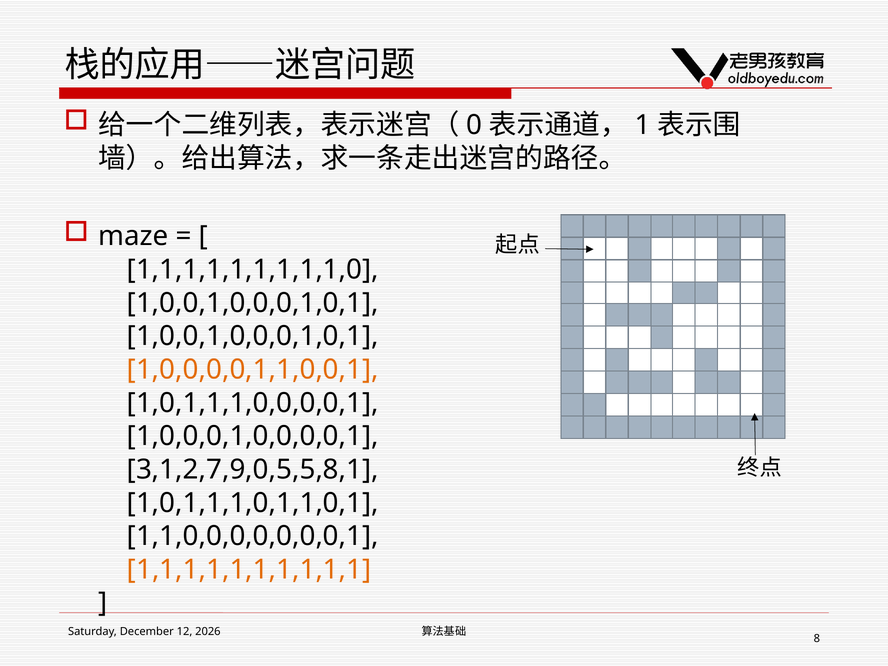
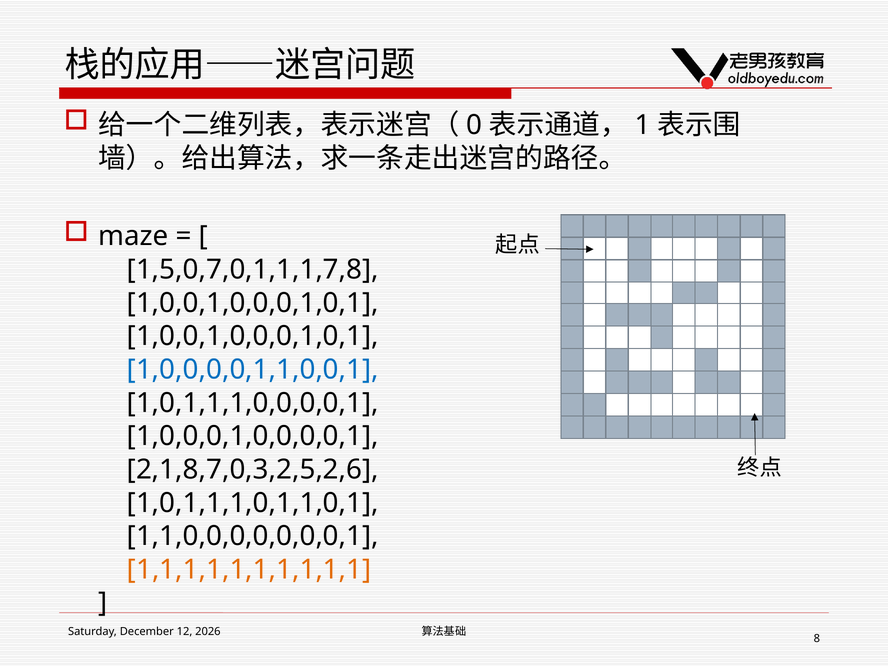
1,1,1,1,1,1,1,1,1,0: 1,1,1,1,1,1,1,1,1,0 -> 1,5,0,7,0,1,1,1,7,8
1,0,0,0,0,1,1,0,0,1 colour: orange -> blue
3,1,2,7,9,0,5,5,8,1: 3,1,2,7,9,0,5,5,8,1 -> 2,1,8,7,0,3,2,5,2,6
